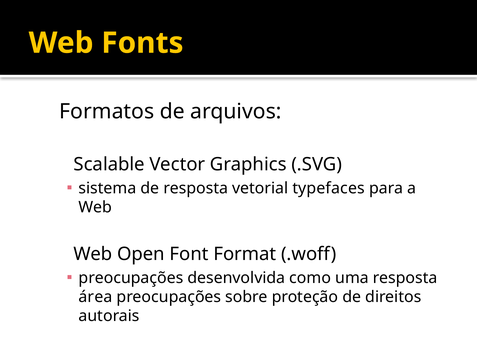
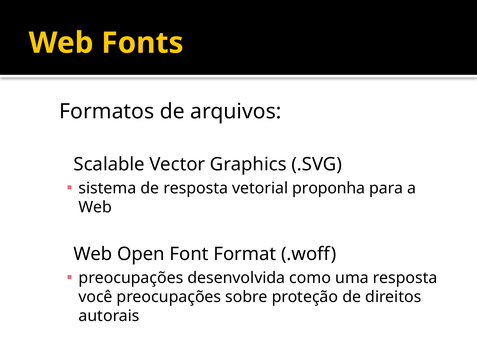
typefaces: typefaces -> proponha
área: área -> você
